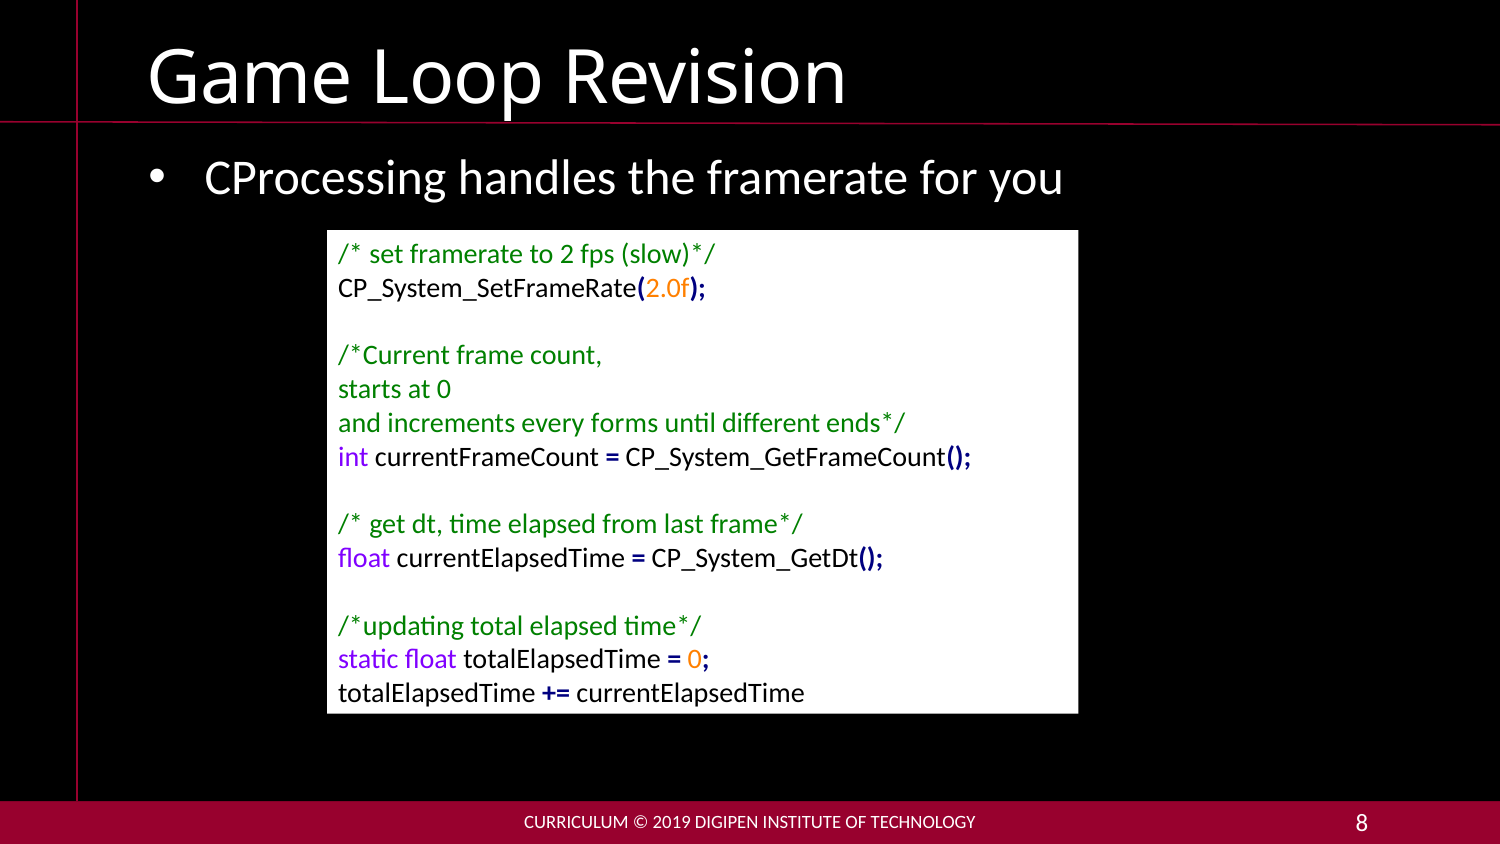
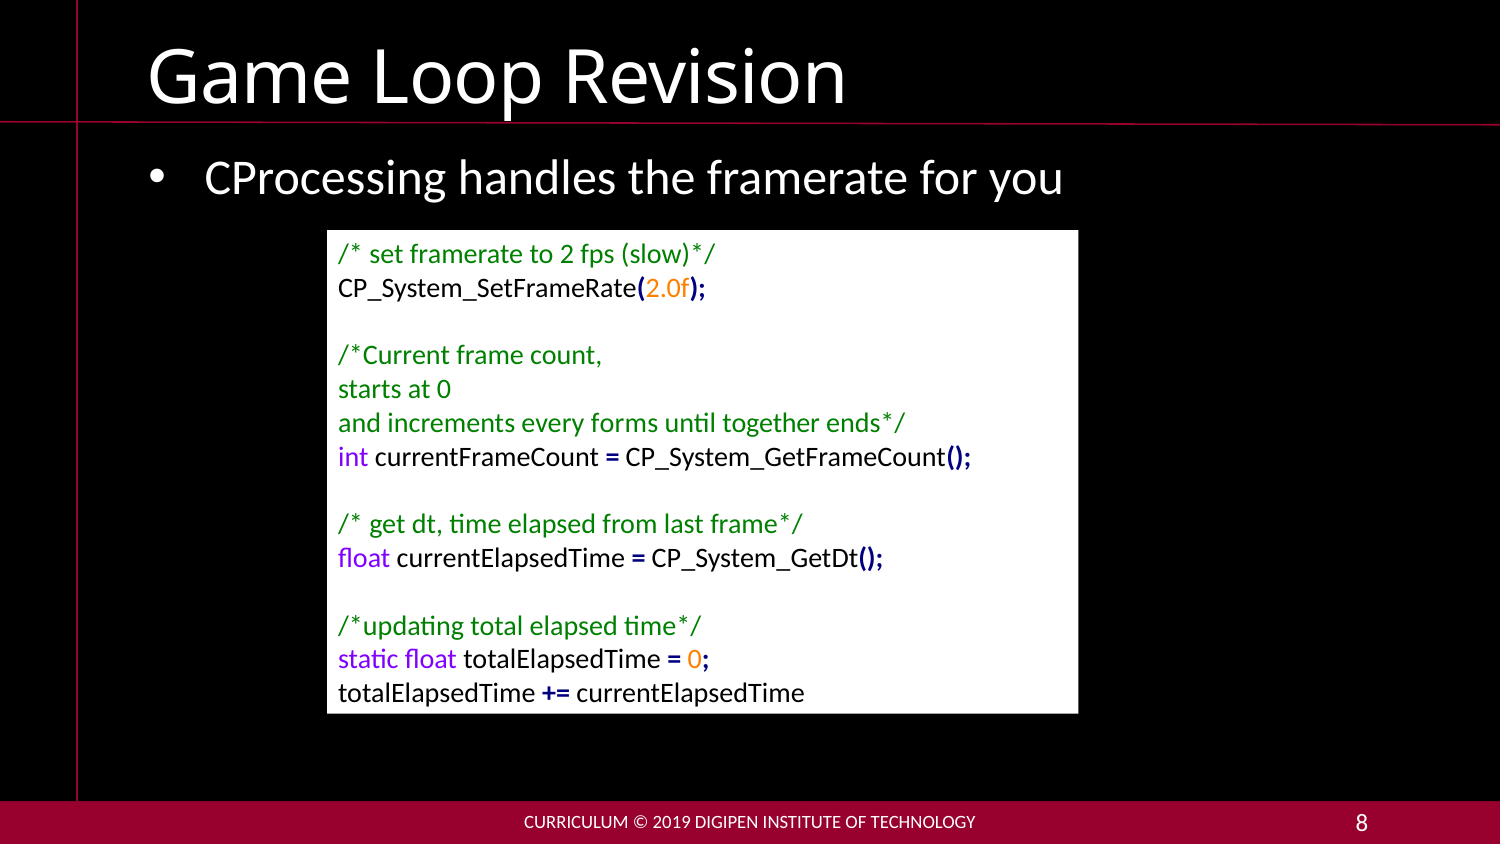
different: different -> together
